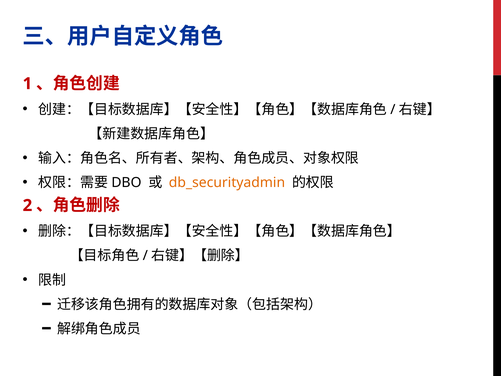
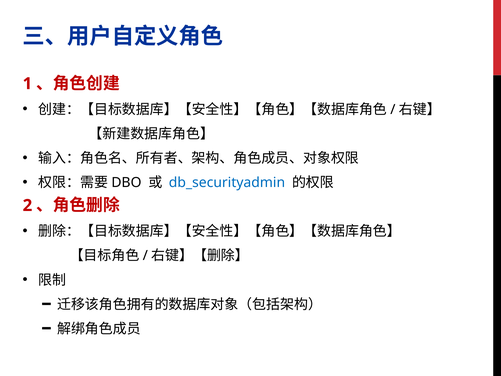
db_securityadmin colour: orange -> blue
